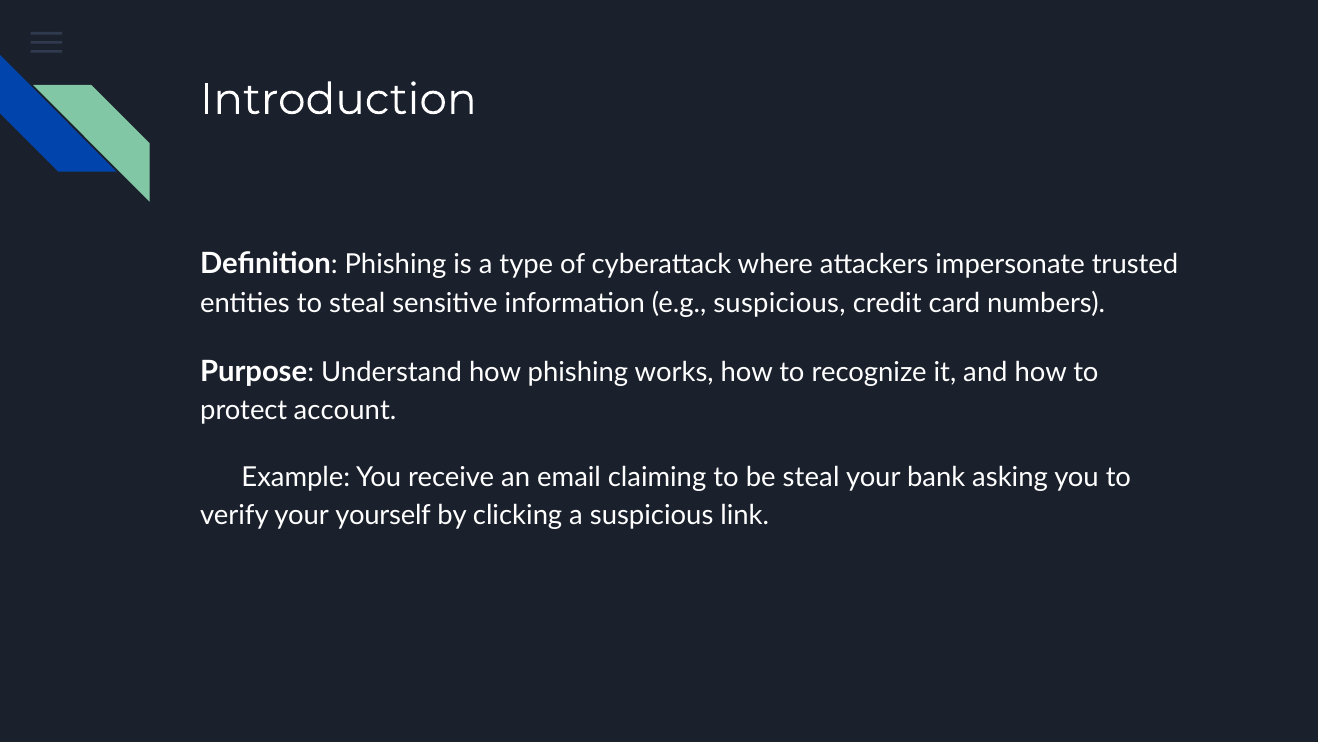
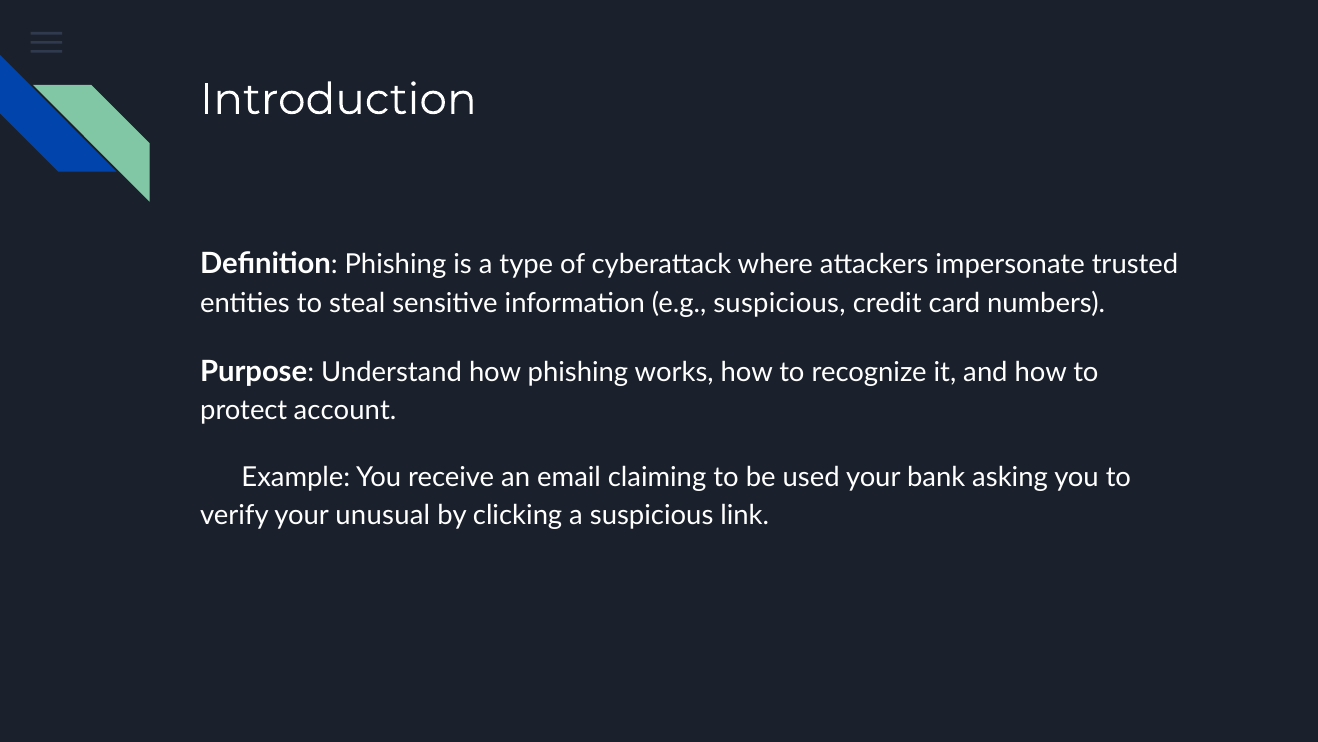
be steal: steal -> used
yourself: yourself -> unusual
